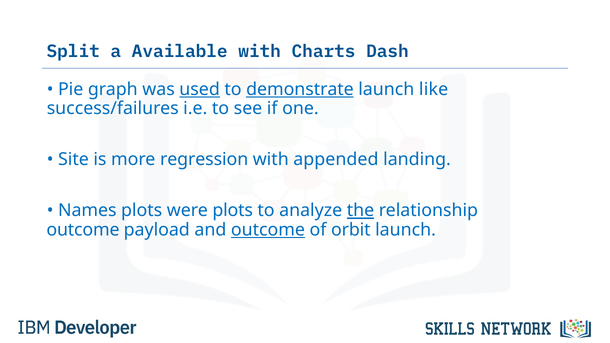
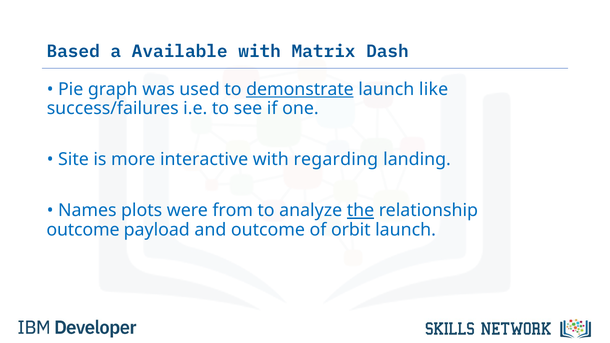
Split: Split -> Based
Charts: Charts -> Matrix
used underline: present -> none
regression: regression -> interactive
appended: appended -> regarding
were plots: plots -> from
outcome at (268, 230) underline: present -> none
